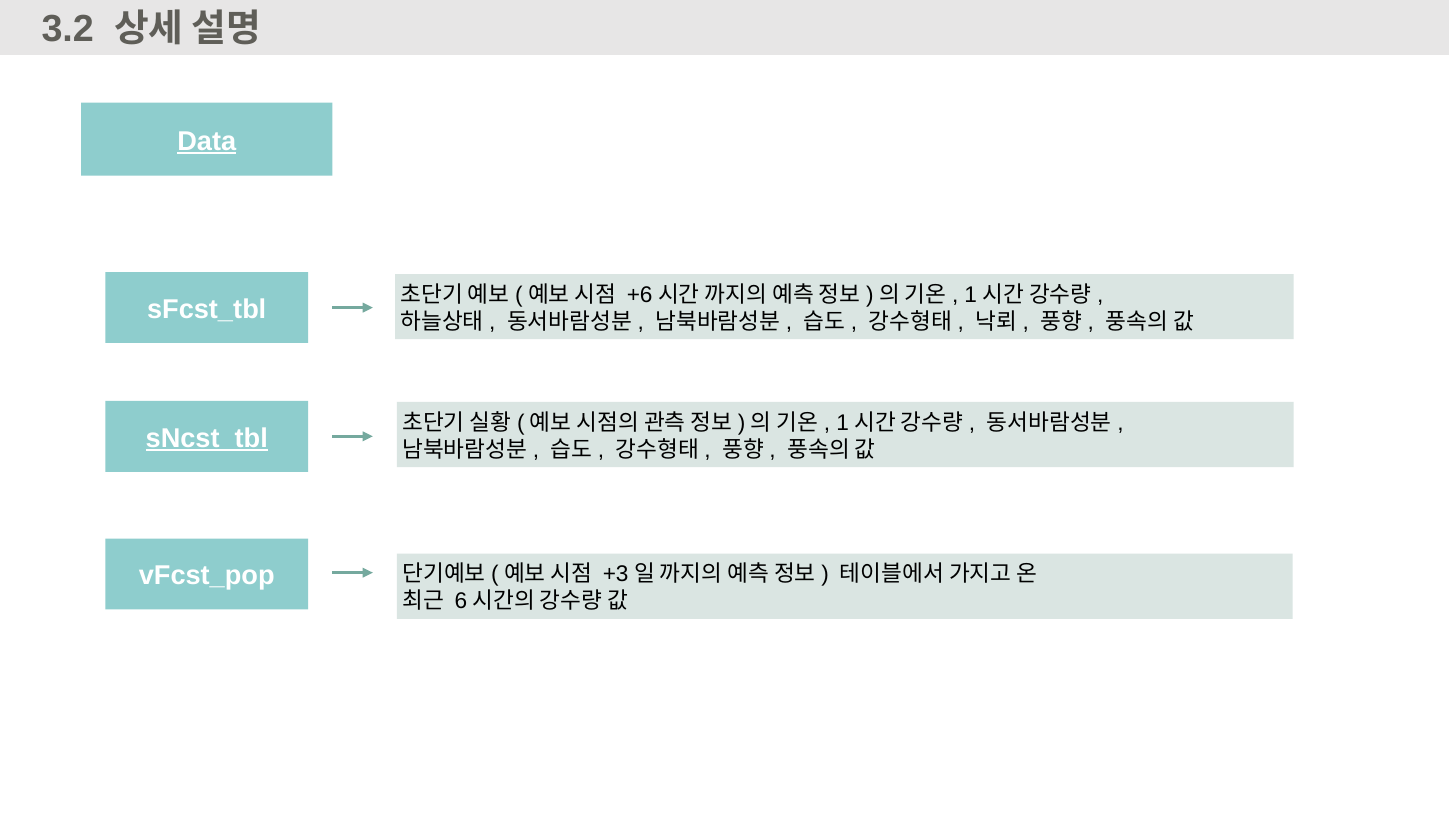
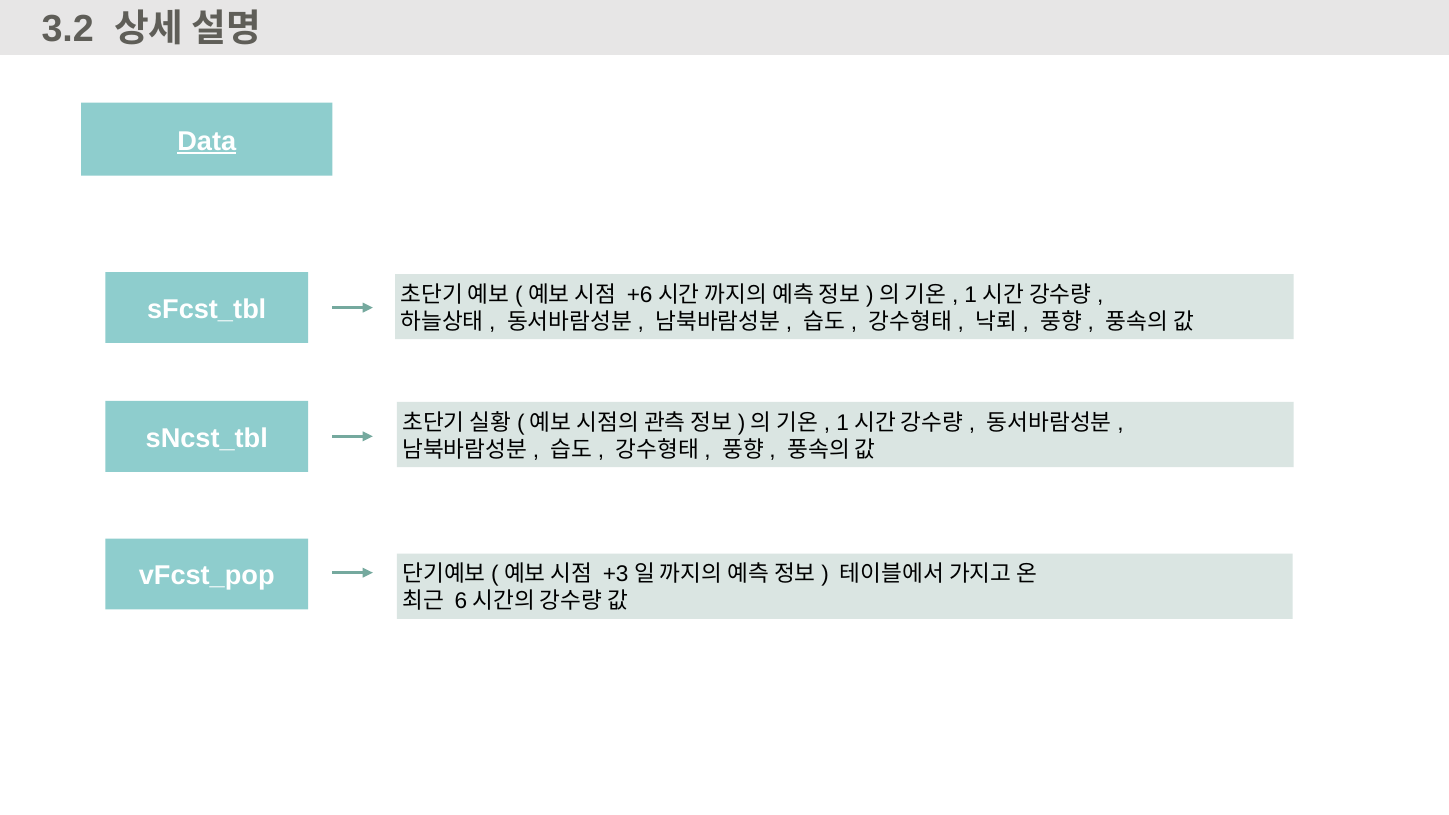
sNcst_tbl underline: present -> none
